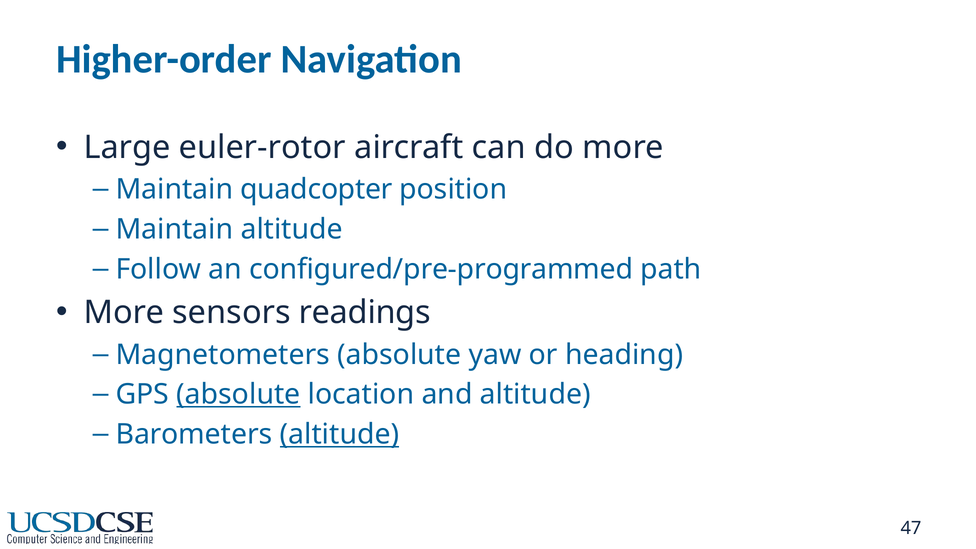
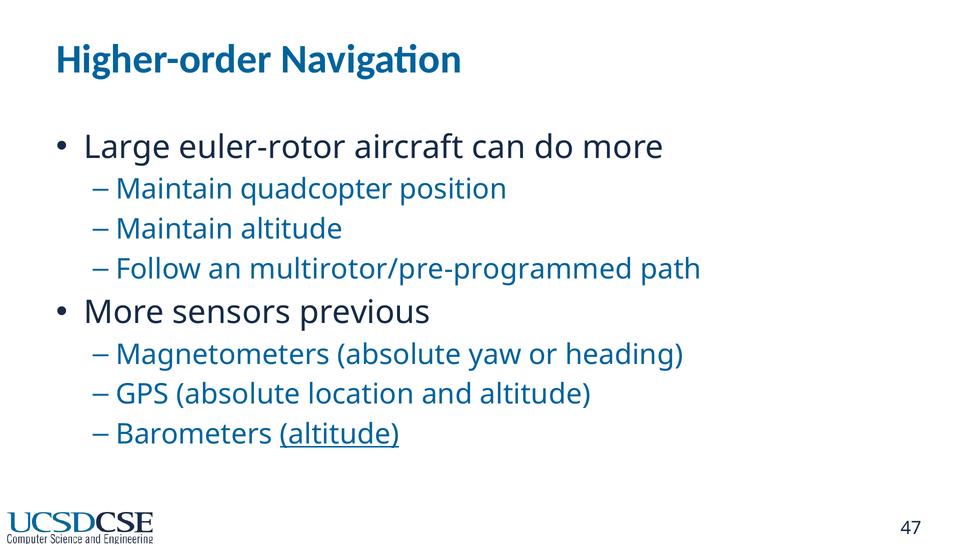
configured/pre-programmed: configured/pre-programmed -> multirotor/pre-programmed
readings: readings -> previous
absolute at (238, 395) underline: present -> none
